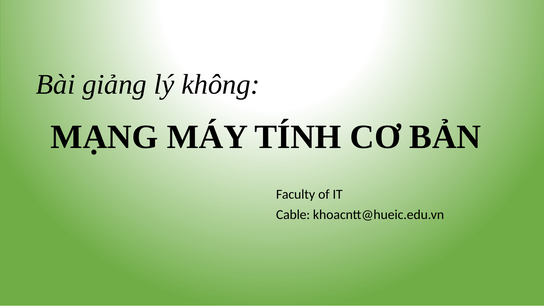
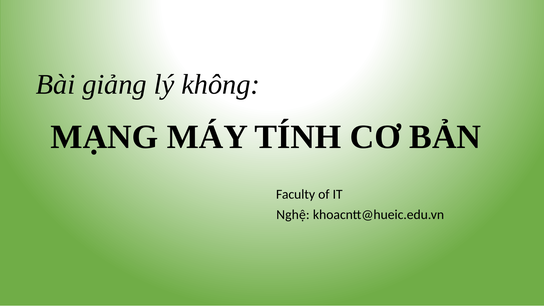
Cable: Cable -> Nghệ
